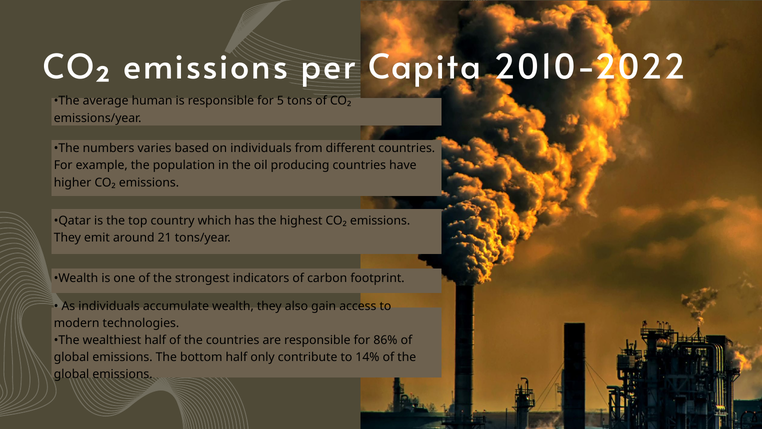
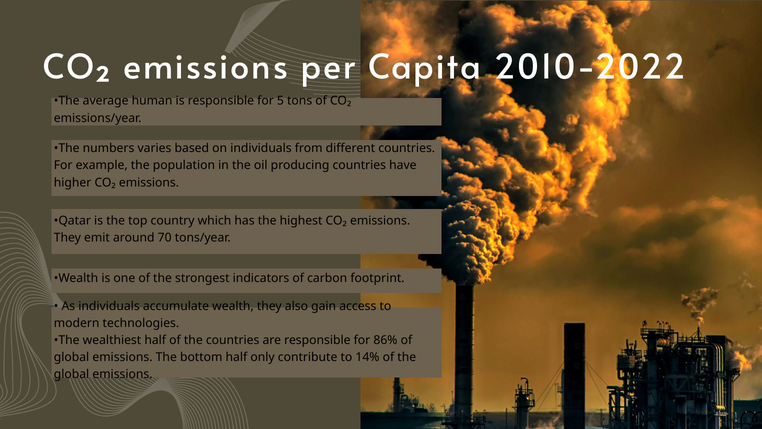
21: 21 -> 70
